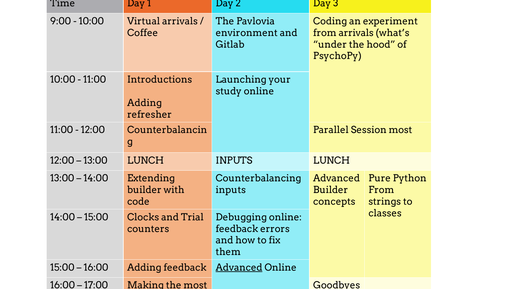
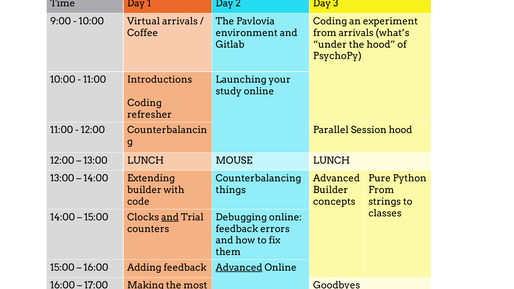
Adding at (145, 103): Adding -> Coding
Session most: most -> hood
LUNCH INPUTS: INPUTS -> MOUSE
inputs at (231, 190): inputs -> things
and at (170, 217) underline: none -> present
